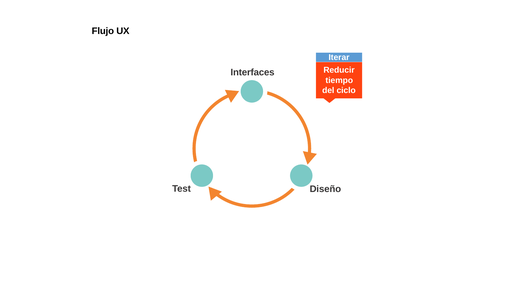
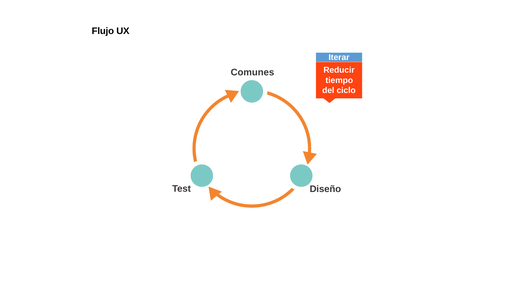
Interfaces: Interfaces -> Comunes
